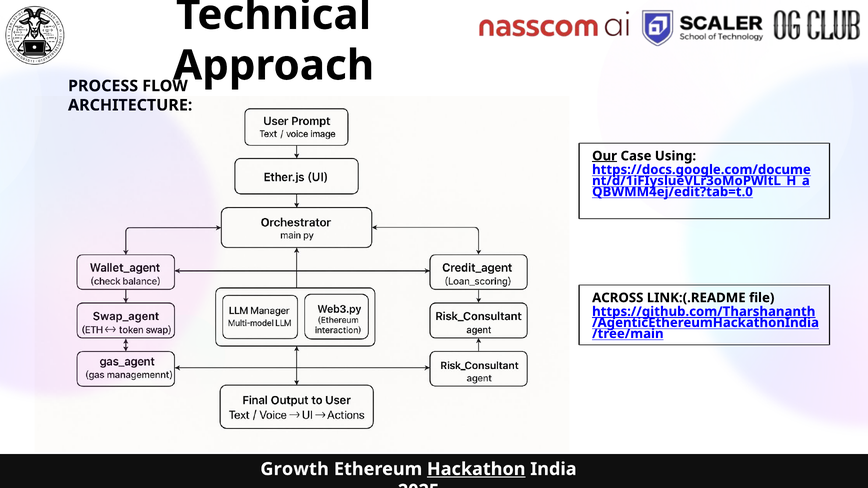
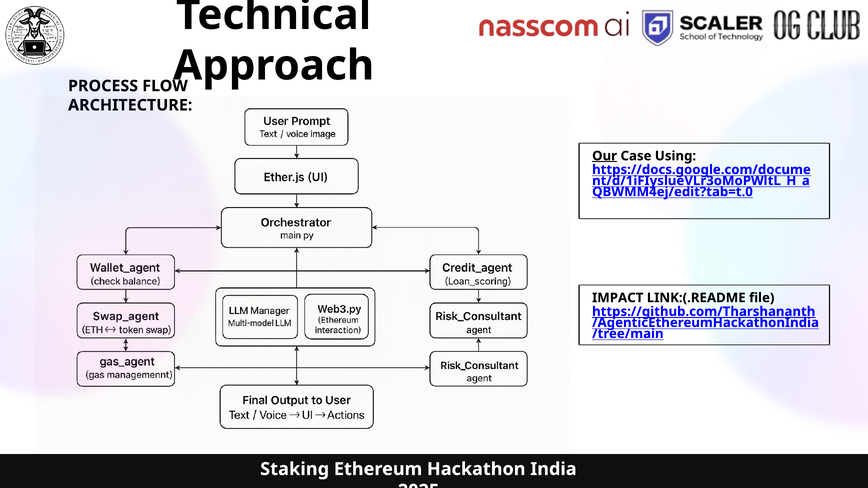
ACROSS: ACROSS -> IMPACT
Growth: Growth -> Staking
Hackathon underline: present -> none
